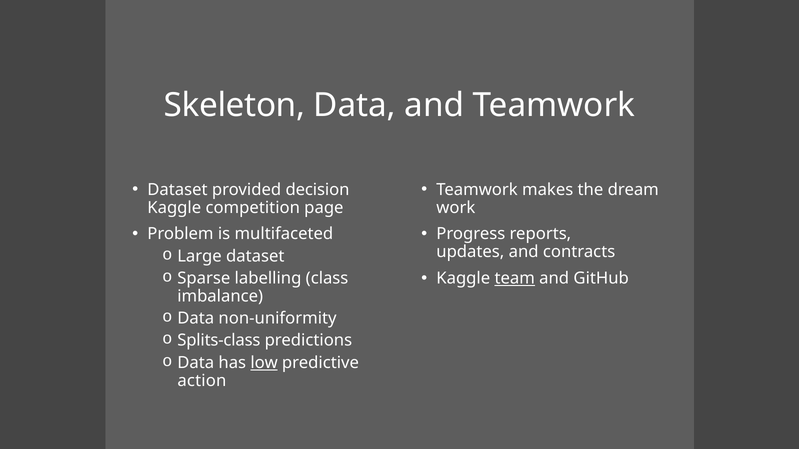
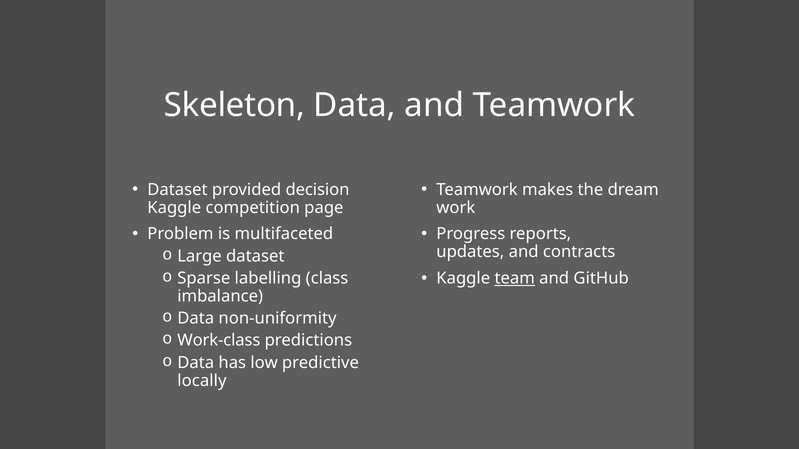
Splits-class: Splits-class -> Work-class
low underline: present -> none
action: action -> locally
